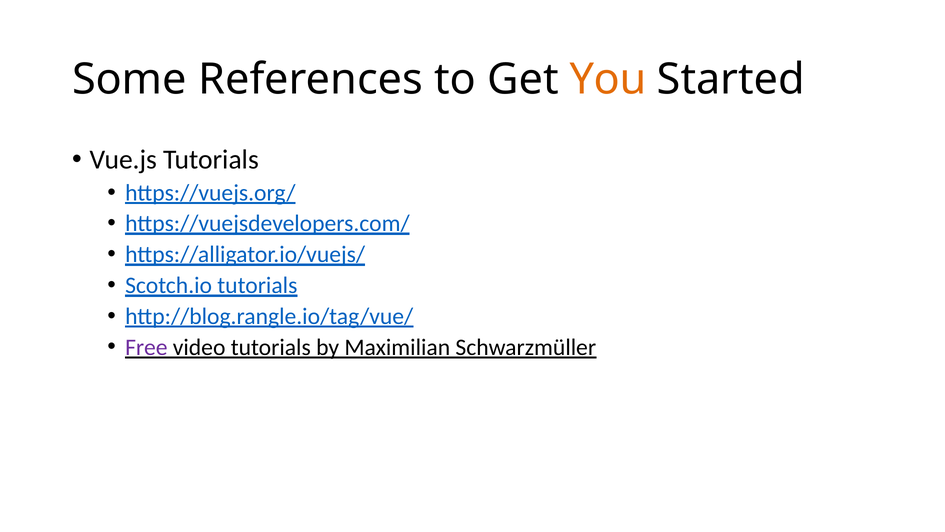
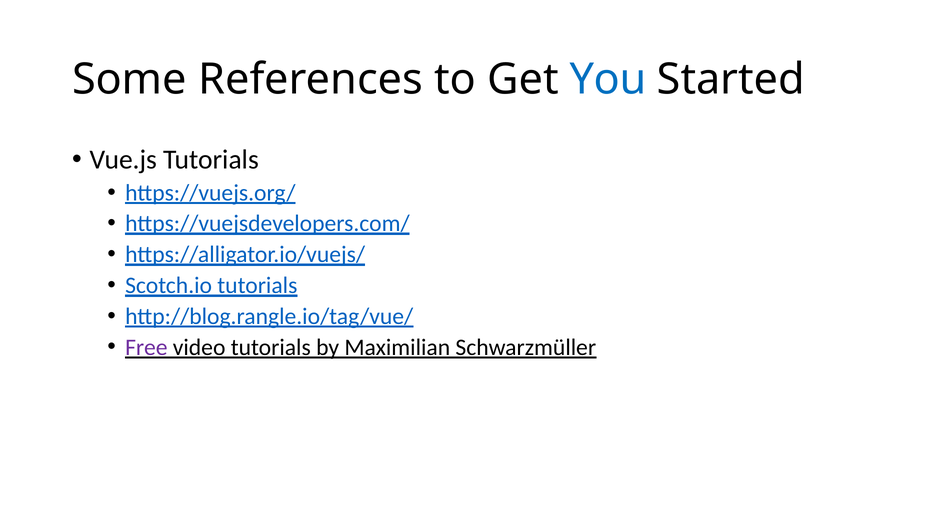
You colour: orange -> blue
